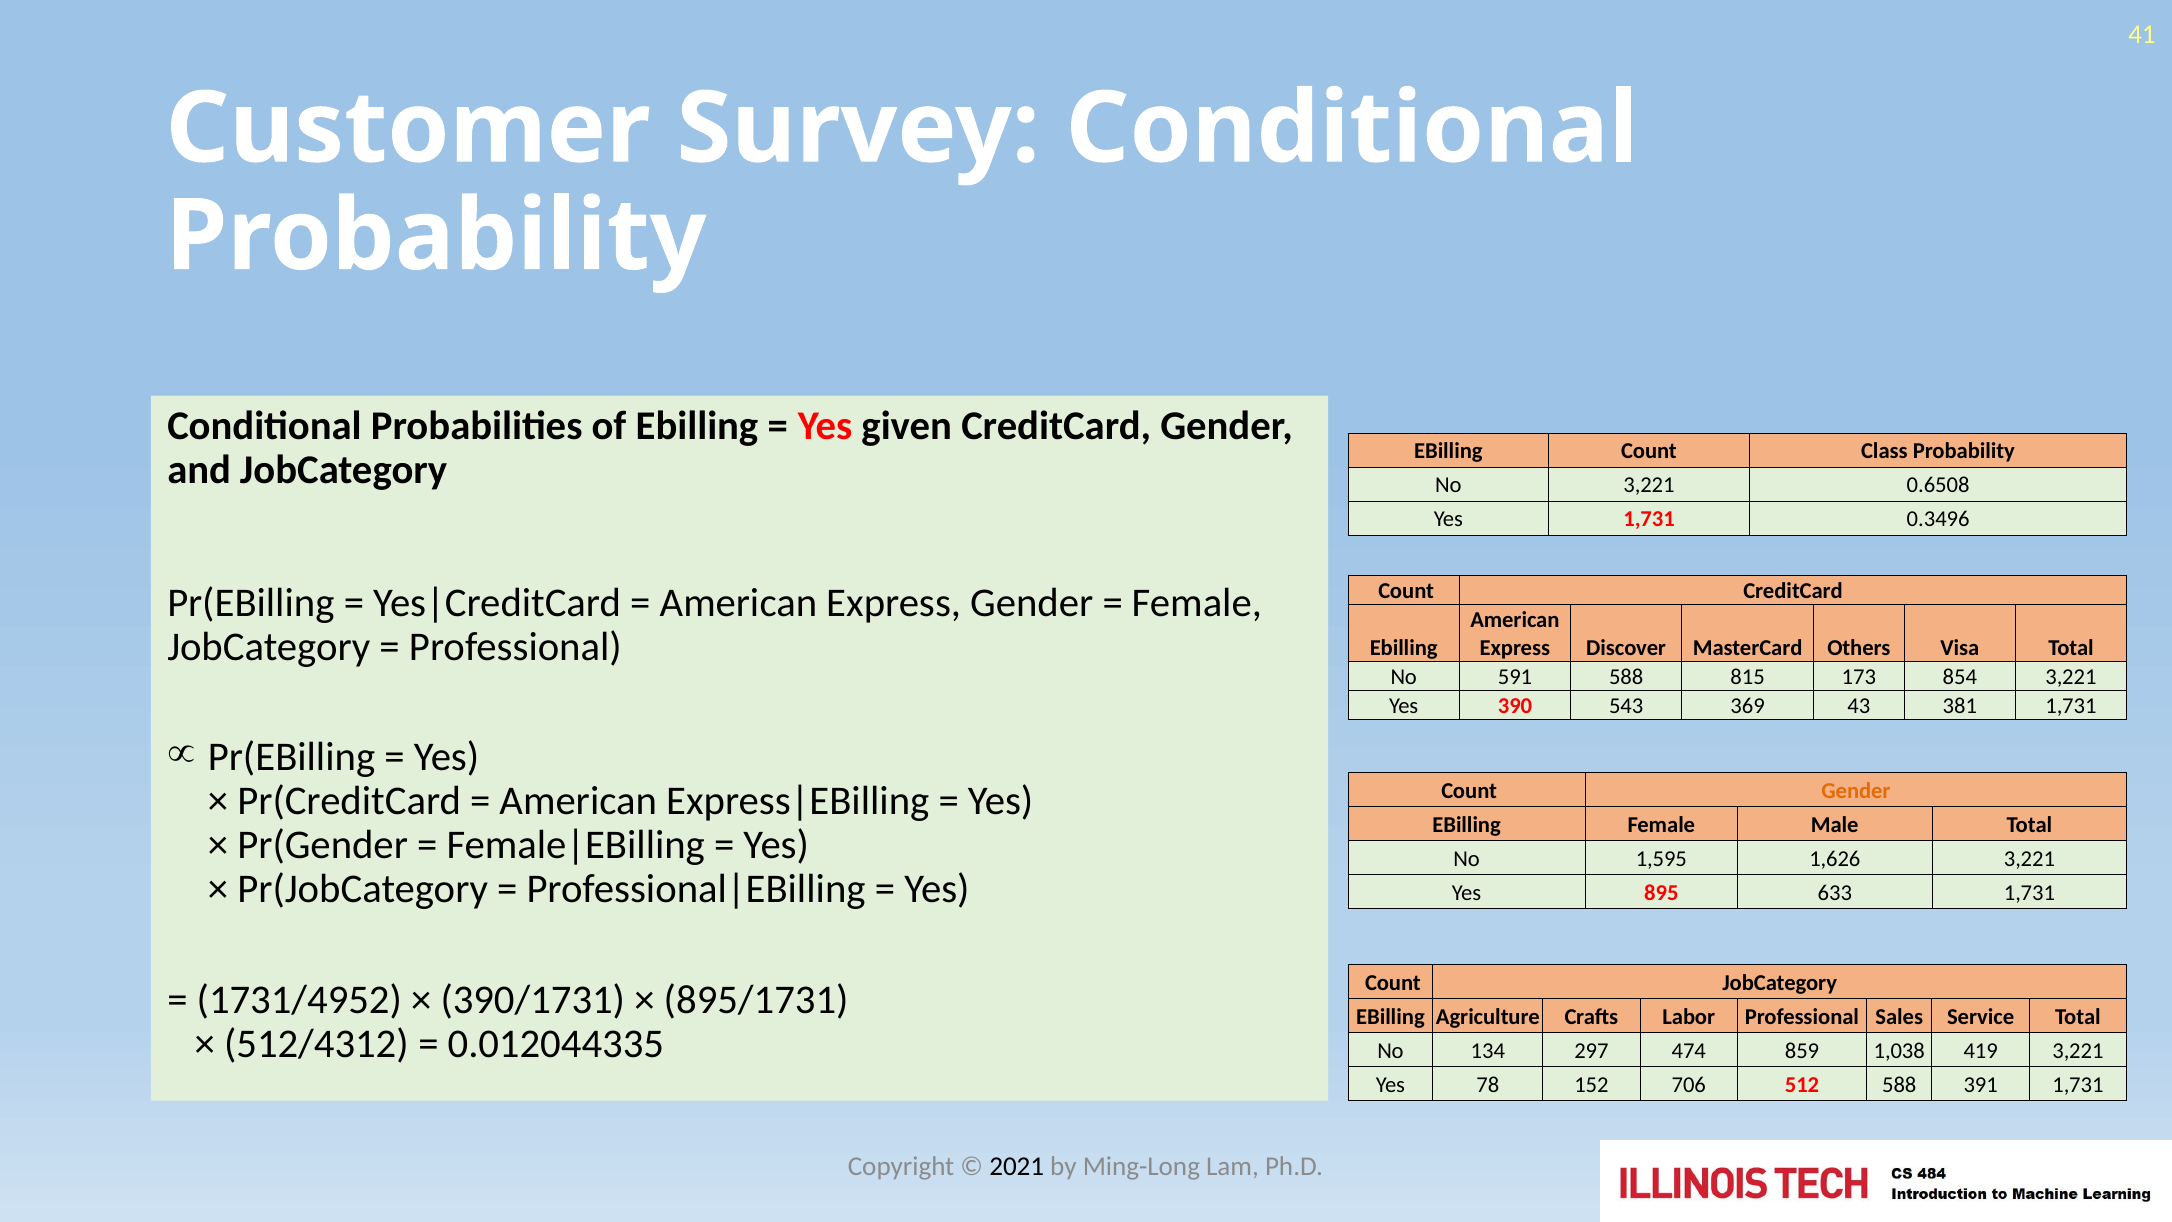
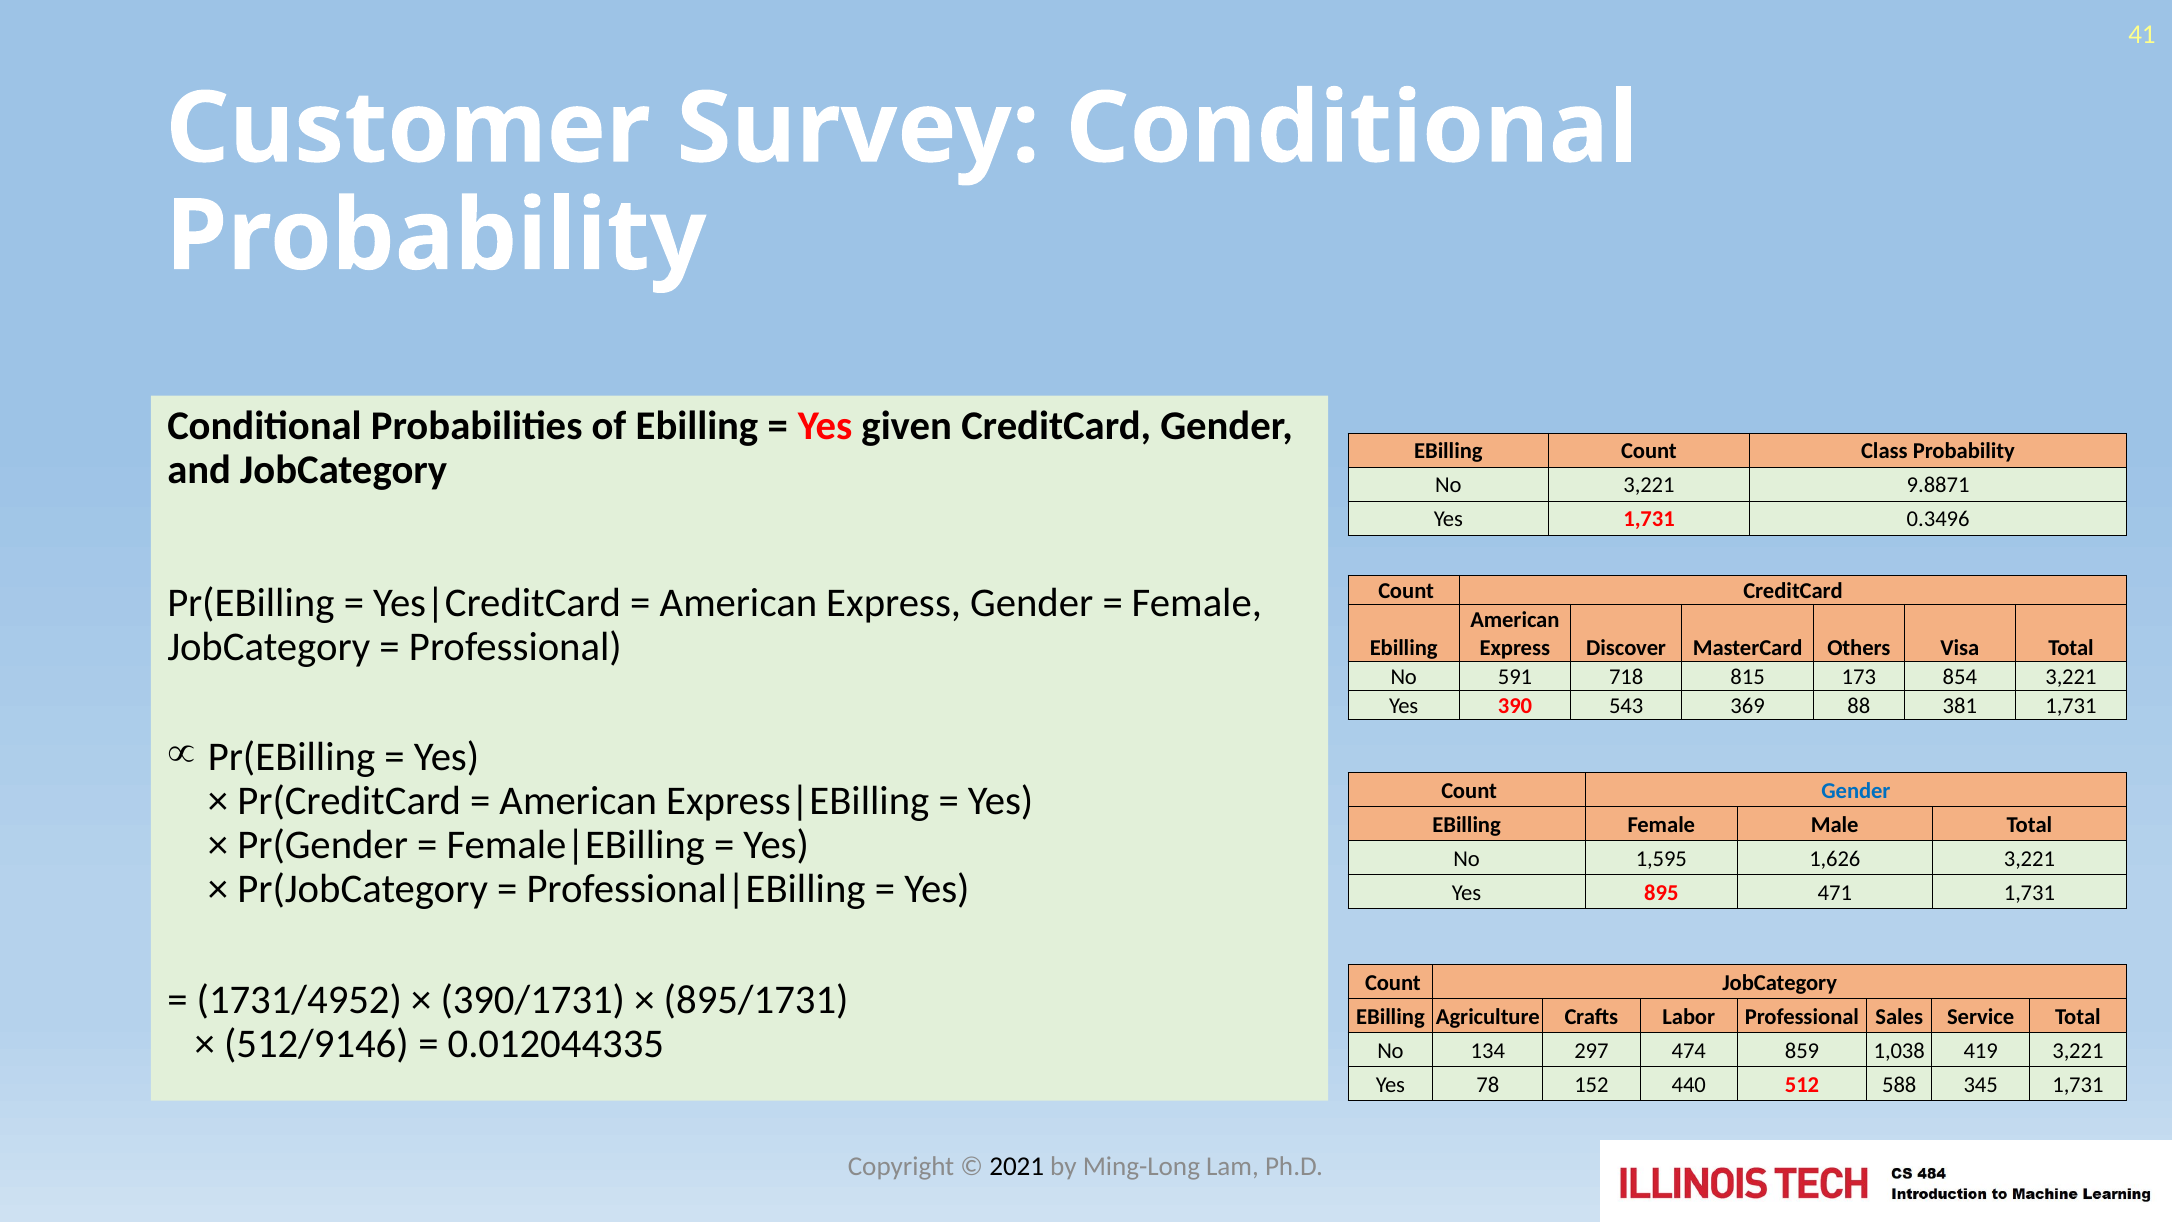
0.6508: 0.6508 -> 9.8871
591 588: 588 -> 718
43: 43 -> 88
Gender at (1856, 791) colour: orange -> blue
633: 633 -> 471
512/4312: 512/4312 -> 512/9146
706: 706 -> 440
391: 391 -> 345
